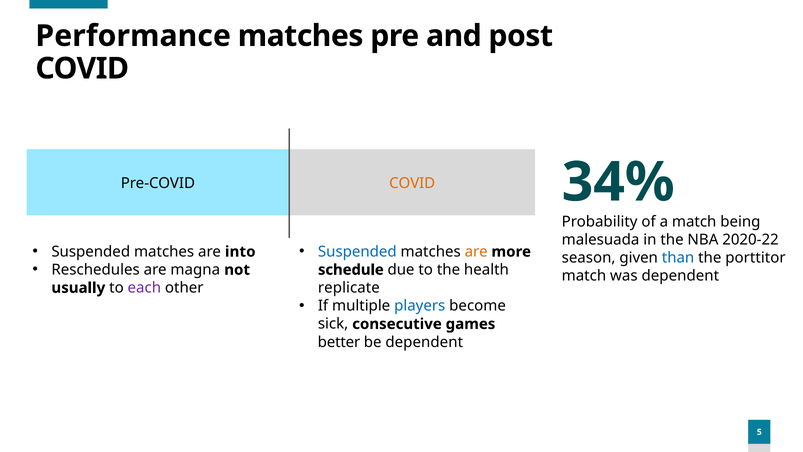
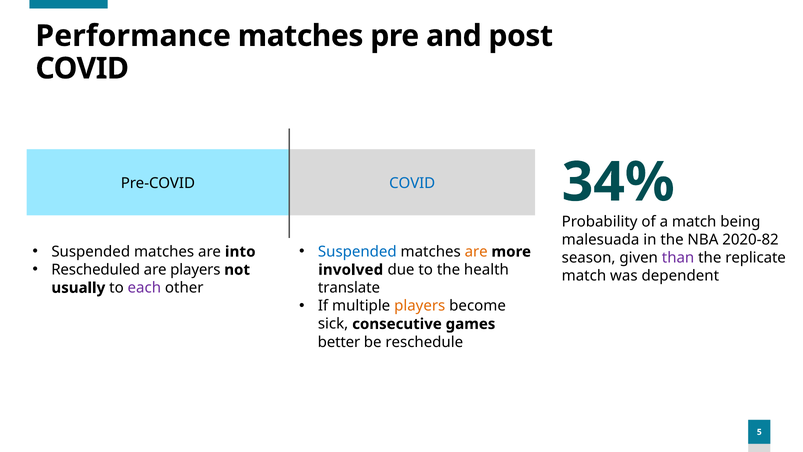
COVID at (412, 183) colour: orange -> blue
2020-22: 2020-22 -> 2020-82
than colour: blue -> purple
porttitor: porttitor -> replicate
Reschedules: Reschedules -> Rescheduled
are magna: magna -> players
schedule: schedule -> involved
replicate: replicate -> translate
players at (420, 306) colour: blue -> orange
be dependent: dependent -> reschedule
